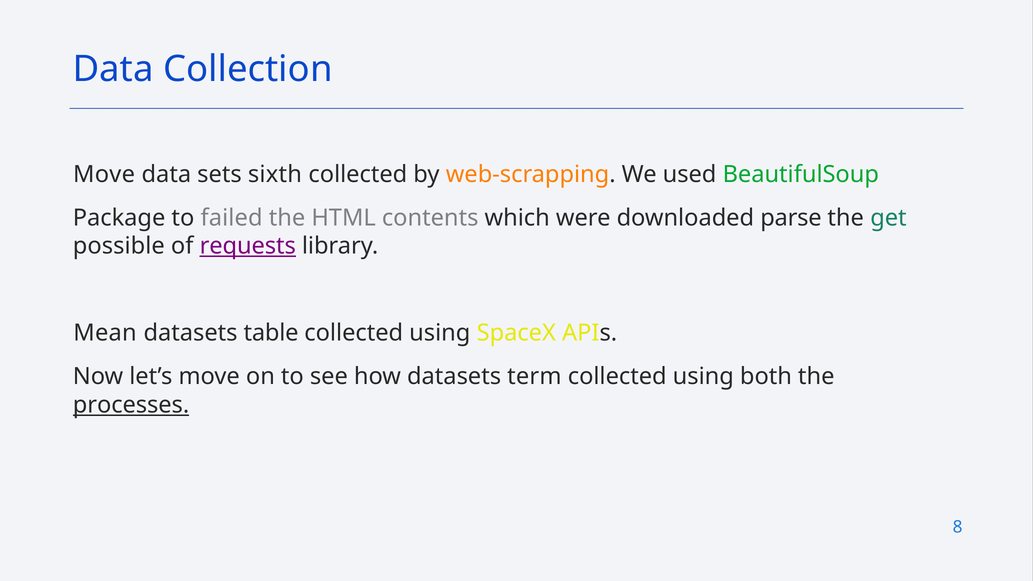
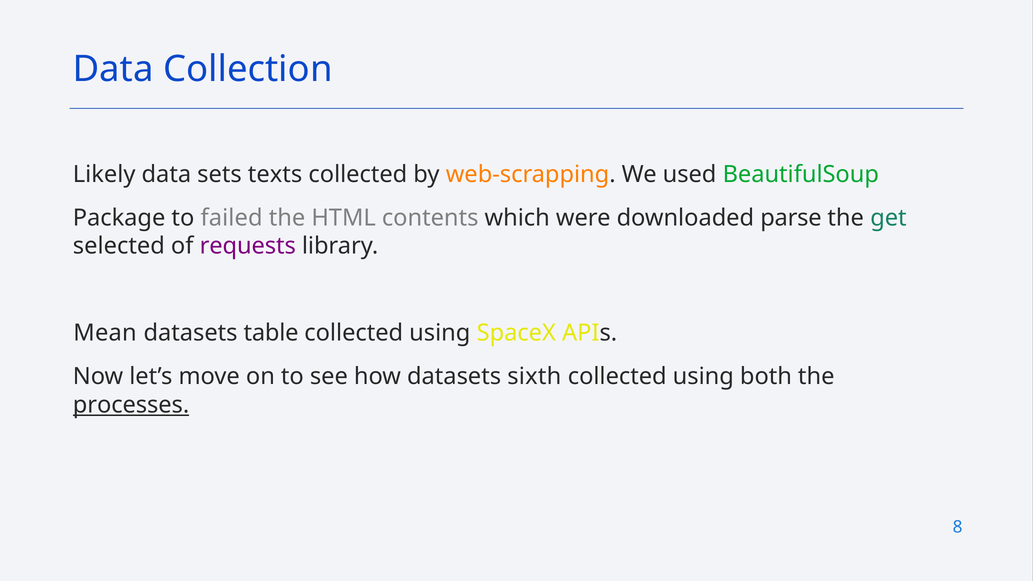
Move at (104, 174): Move -> Likely
sixth: sixth -> texts
possible: possible -> selected
requests underline: present -> none
term: term -> sixth
